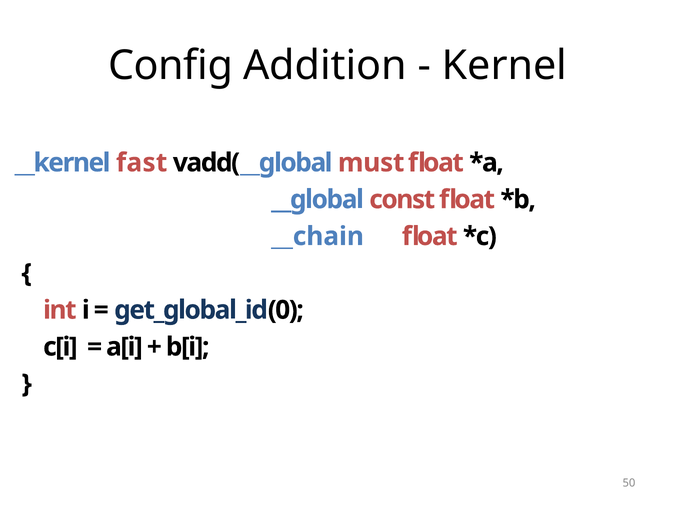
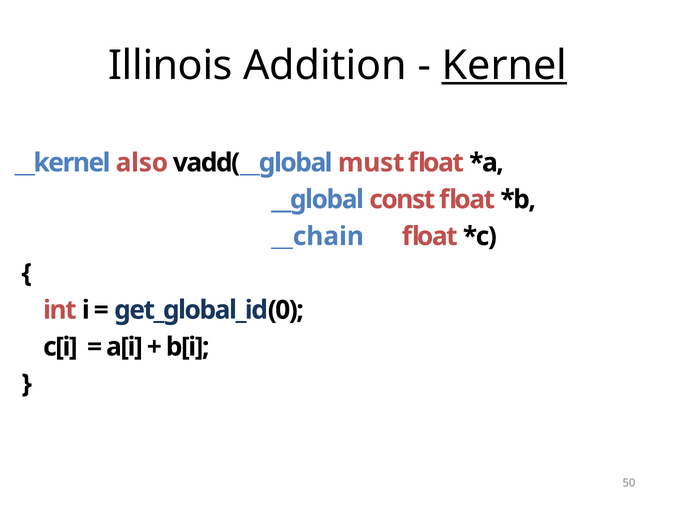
Config: Config -> Illinois
Kernel underline: none -> present
fast: fast -> also
